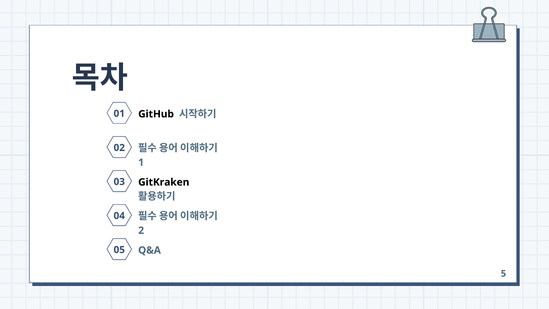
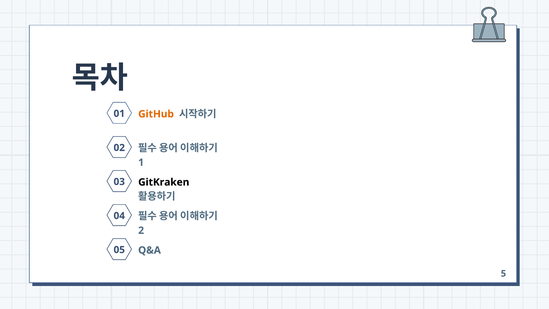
GitHub colour: black -> orange
